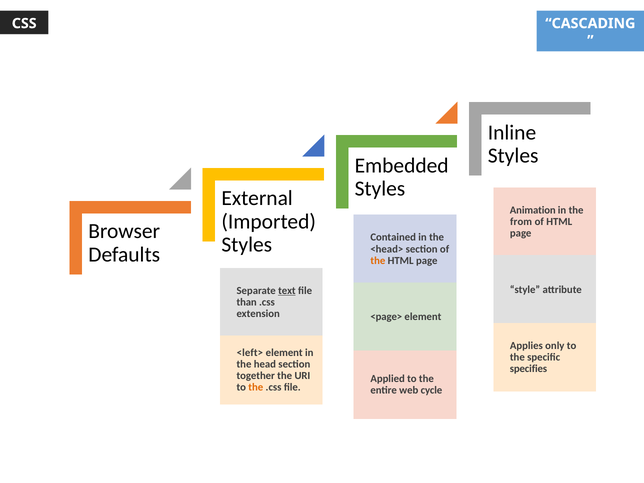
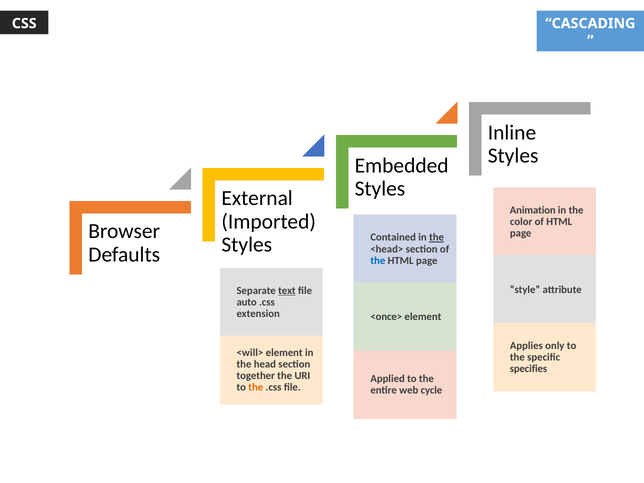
from: from -> color
the at (437, 237) underline: none -> present
the at (378, 261) colour: orange -> blue
than: than -> auto
<page>: <page> -> <once>
<left>: <left> -> <will>
